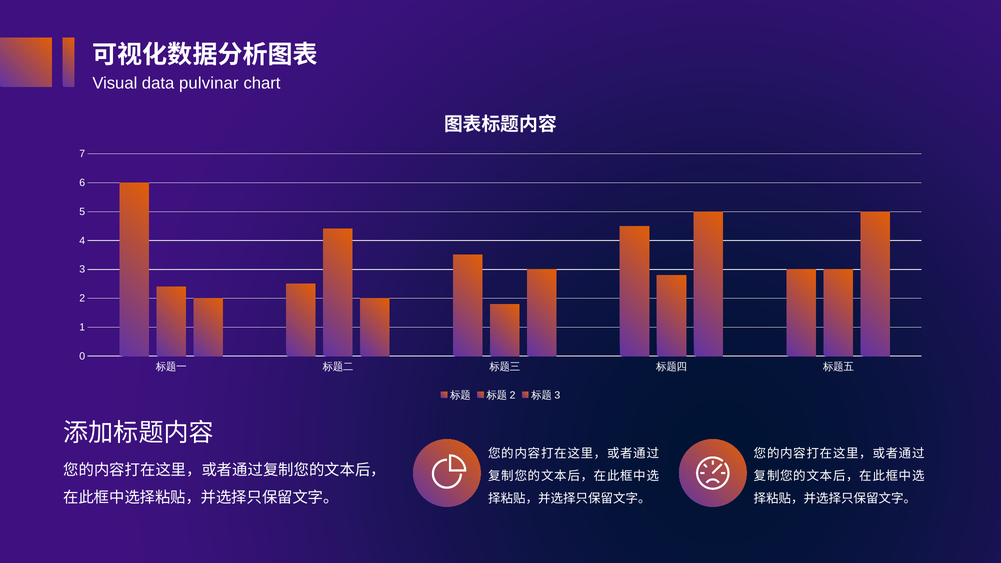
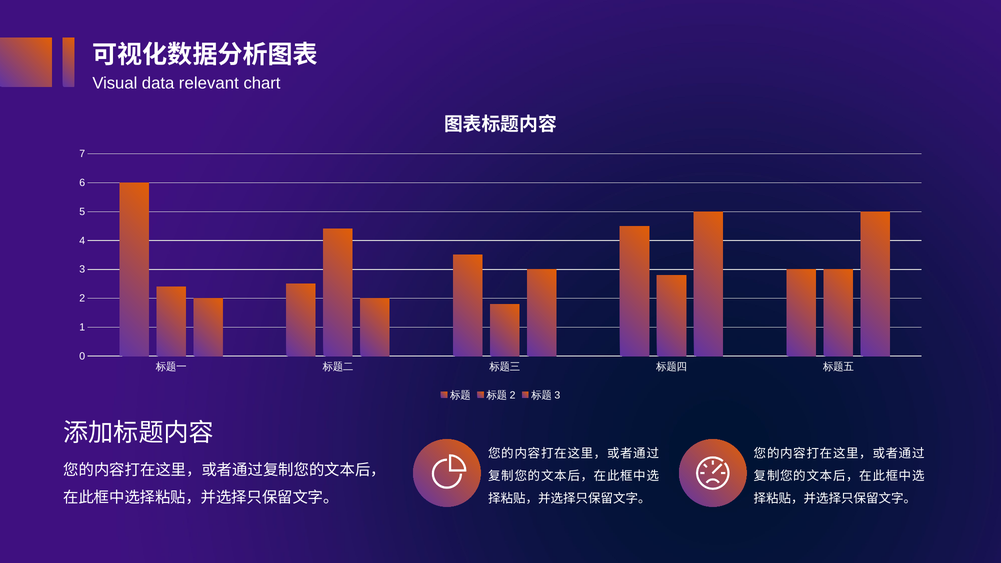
pulvinar: pulvinar -> relevant
